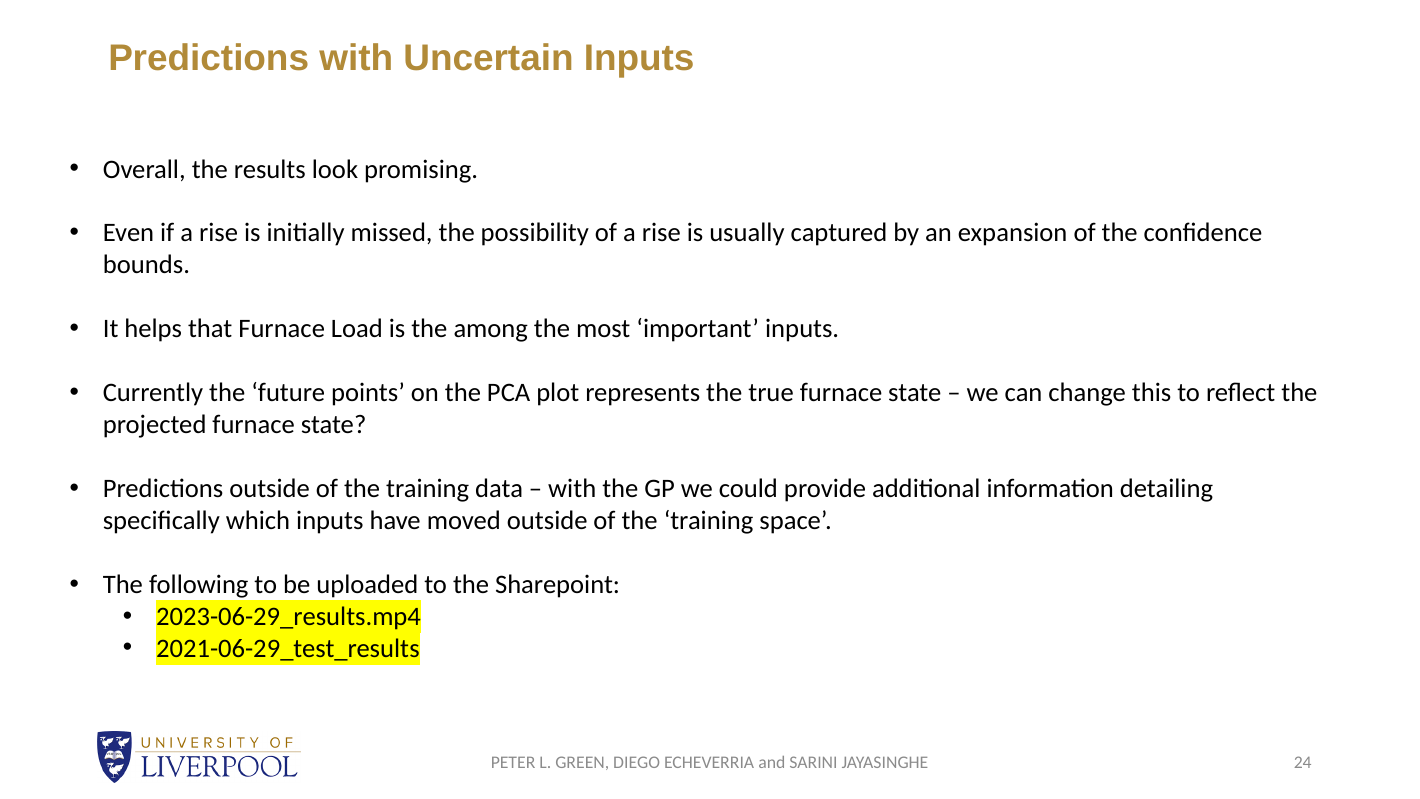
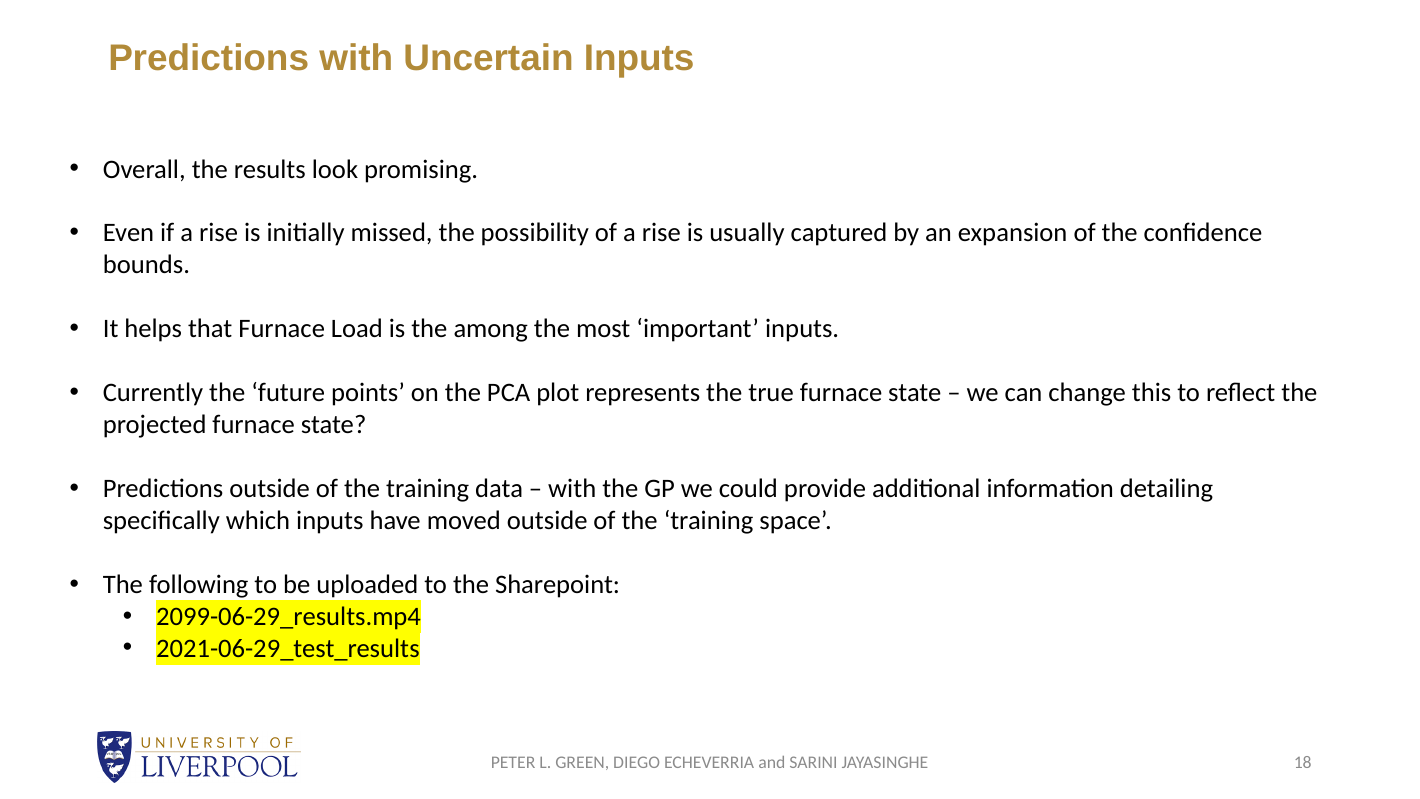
2023-06-29_results.mp4: 2023-06-29_results.mp4 -> 2099-06-29_results.mp4
24: 24 -> 18
